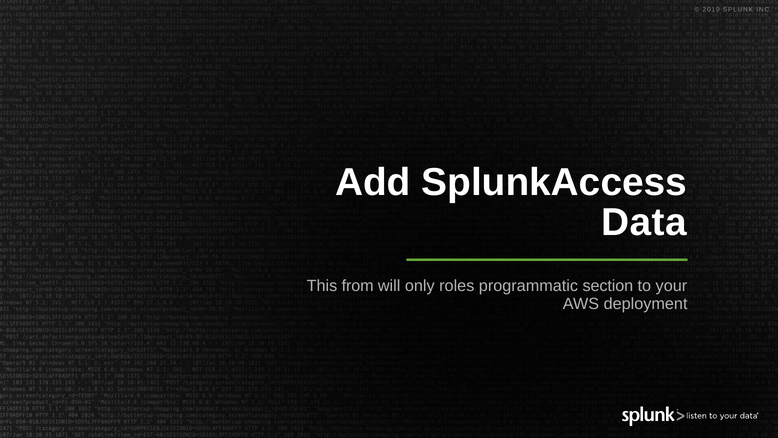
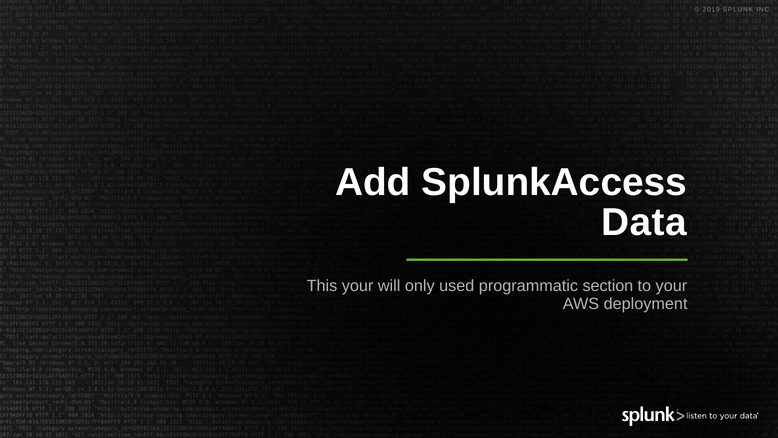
This from: from -> your
roles: roles -> used
